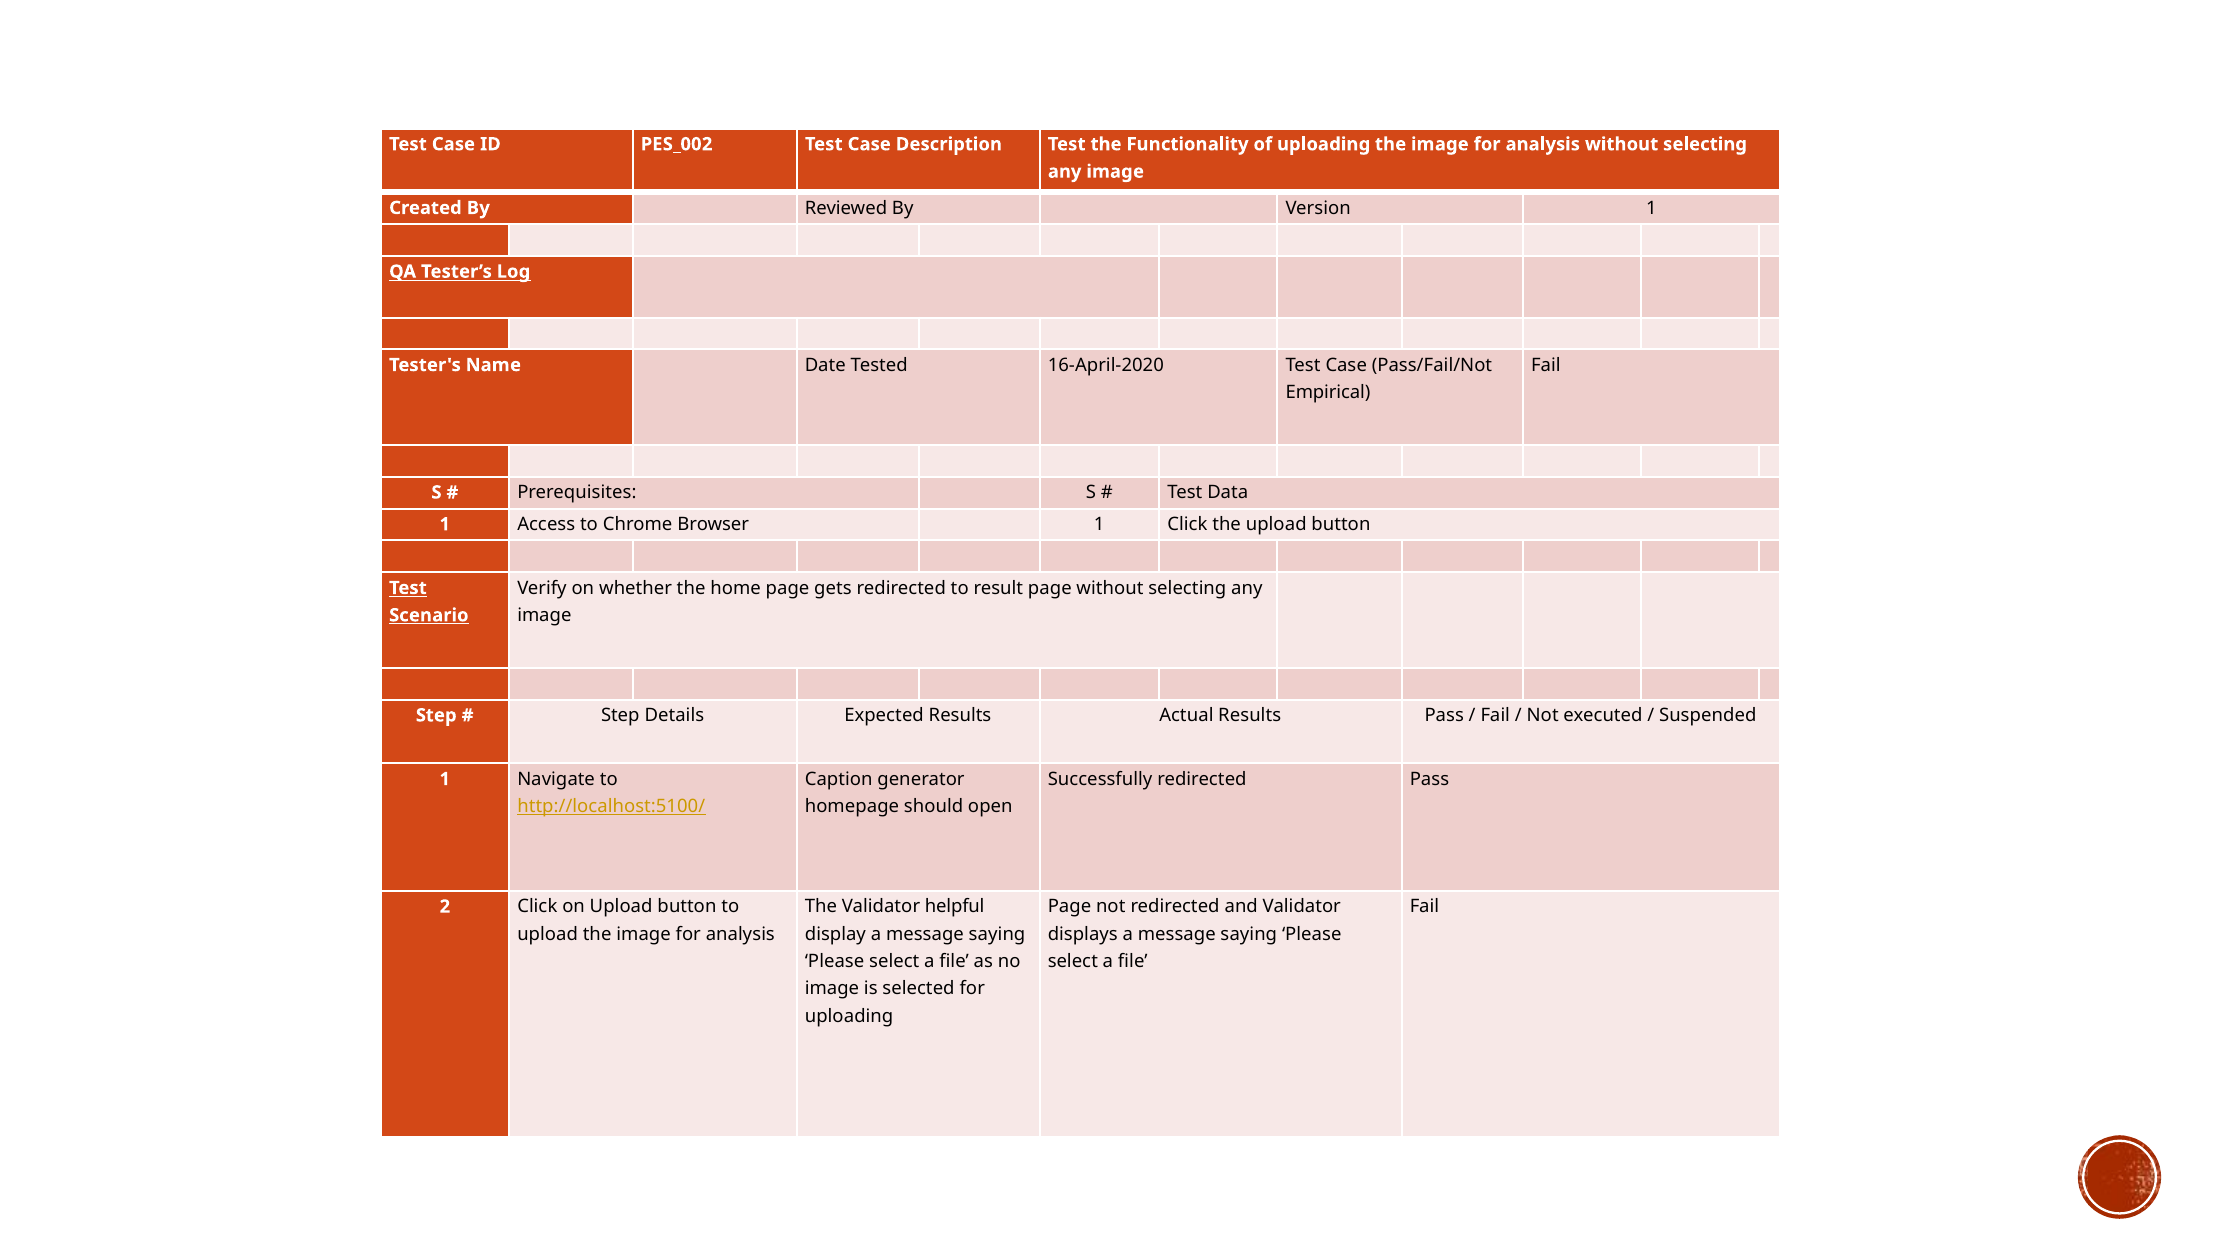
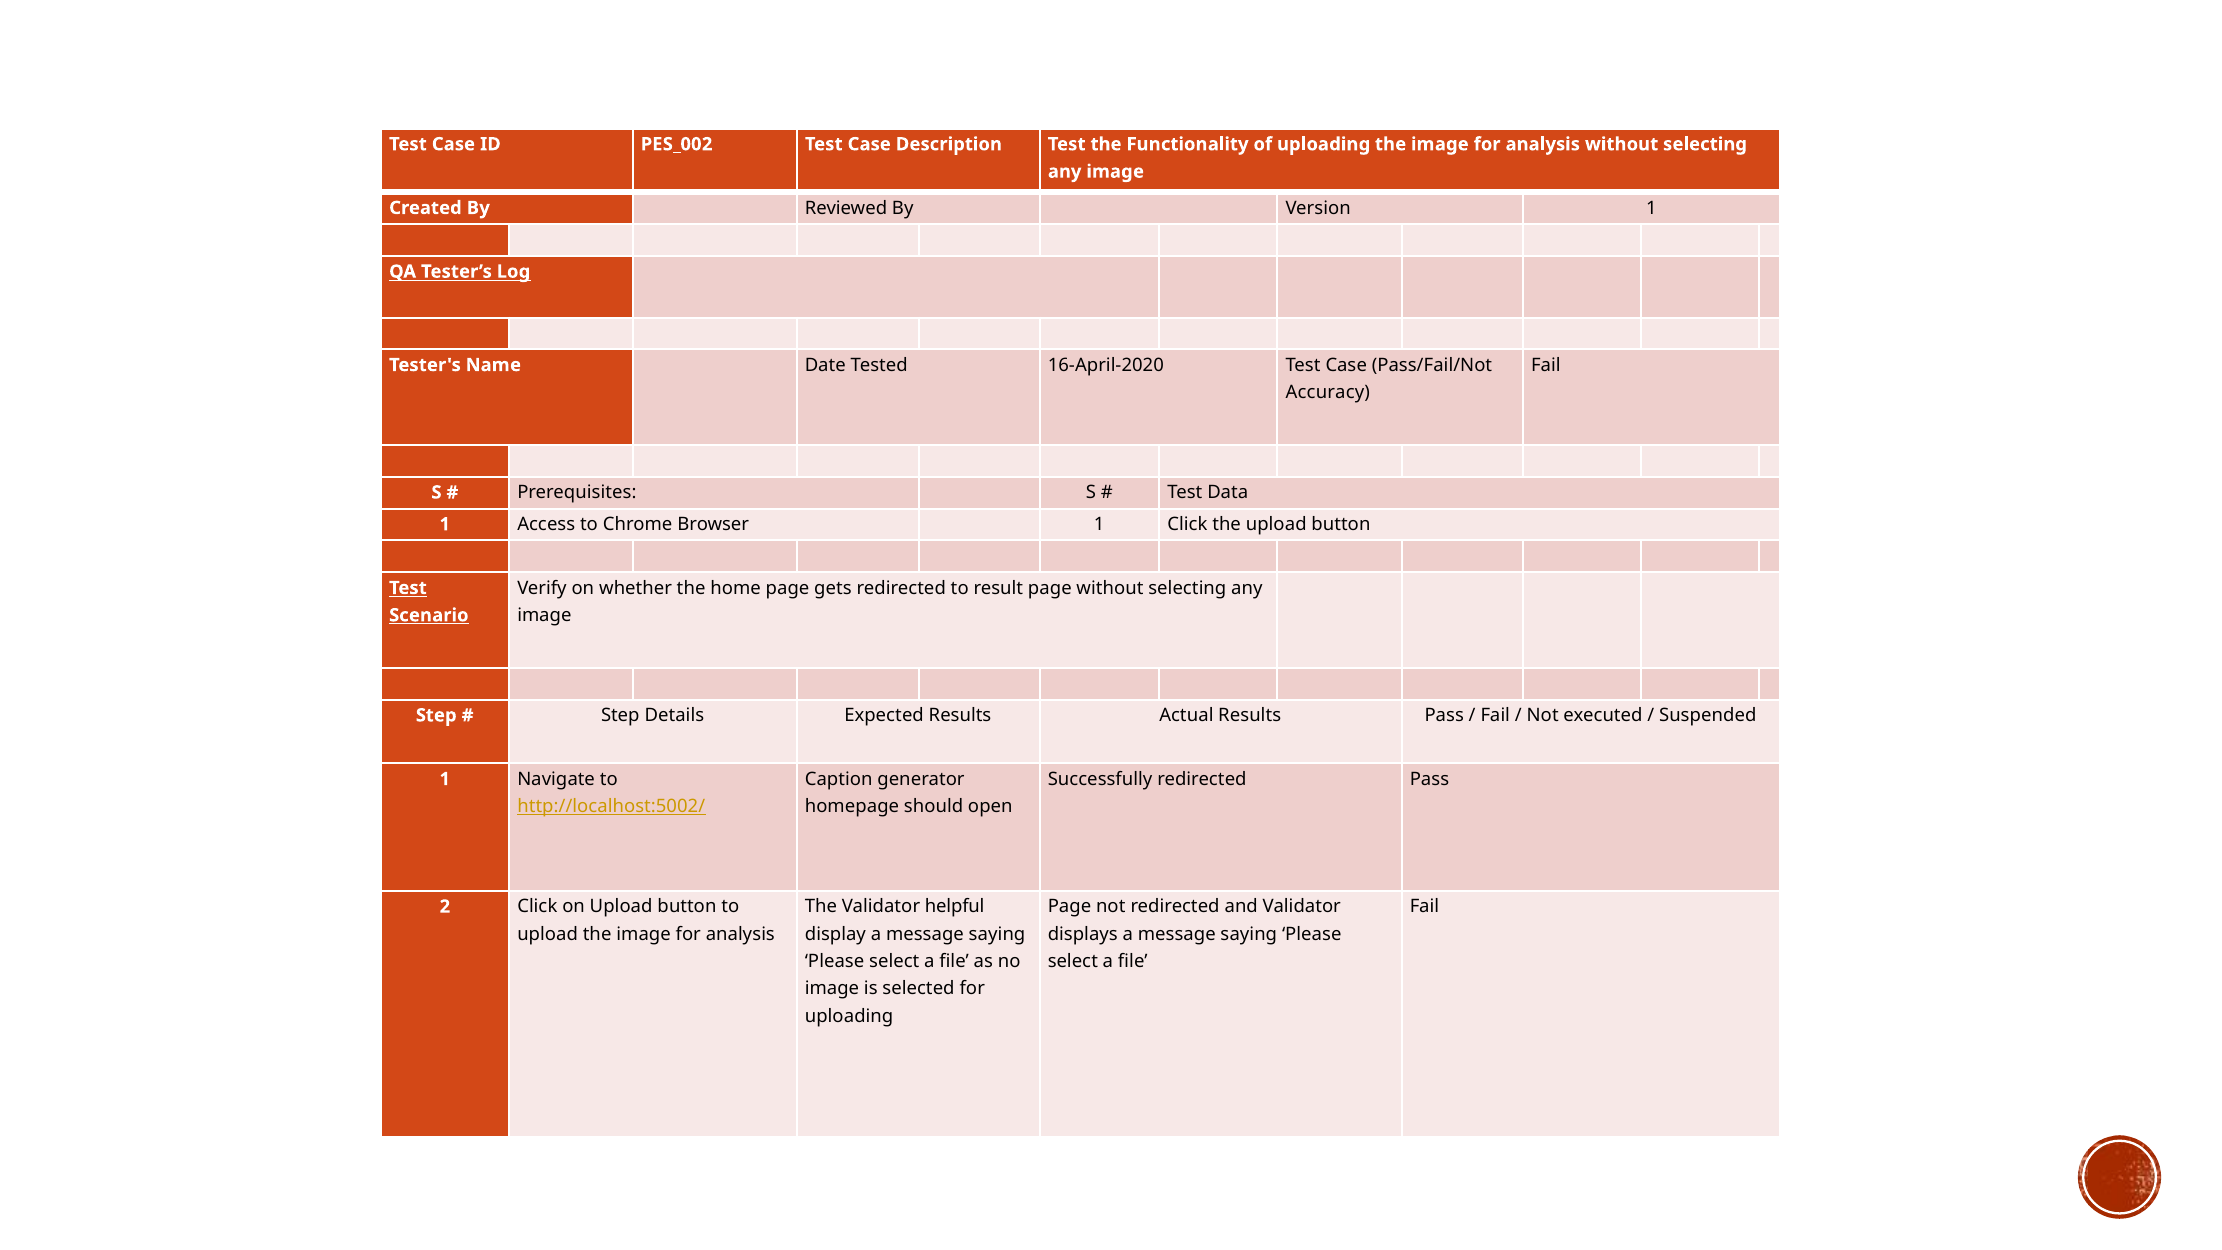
Empirical: Empirical -> Accuracy
http://localhost:5100/: http://localhost:5100/ -> http://localhost:5002/
